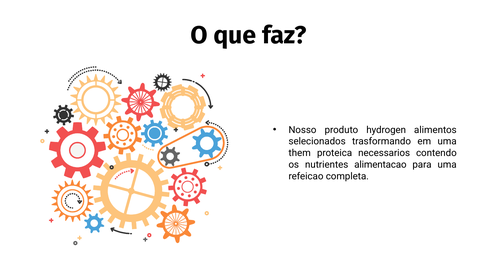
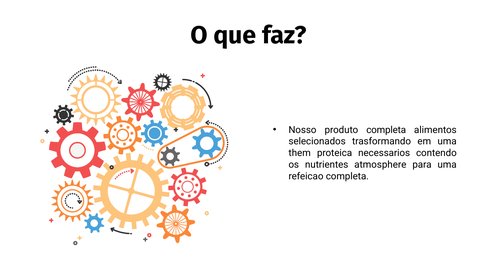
produto hydrogen: hydrogen -> completa
alimentacao: alimentacao -> atmosphere
